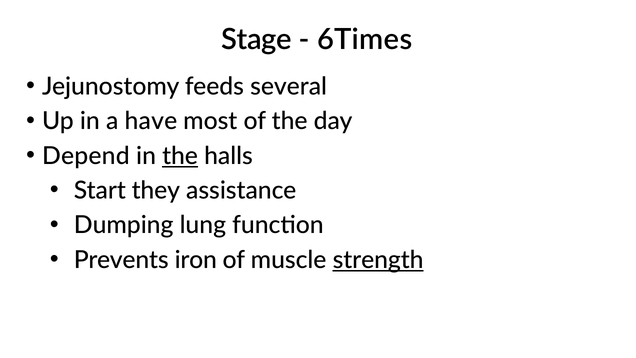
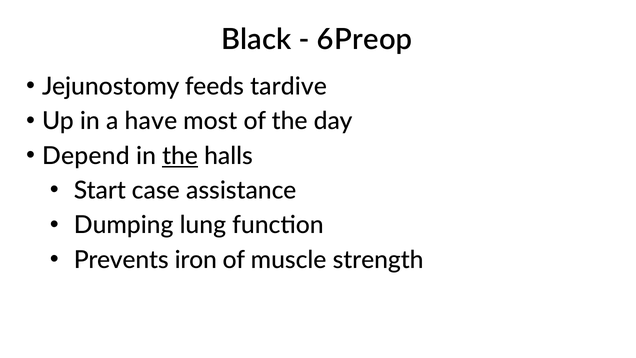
Stage: Stage -> Black
6Times: 6Times -> 6Preop
several: several -> tardive
they: they -> case
strength underline: present -> none
